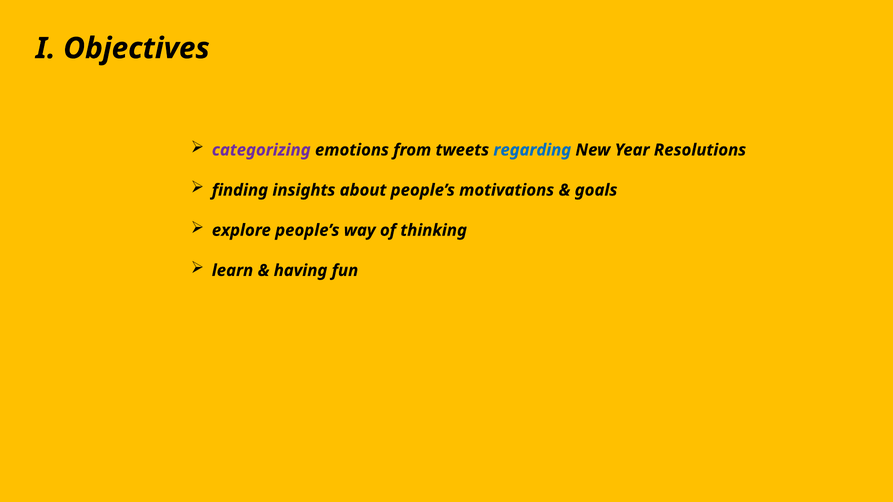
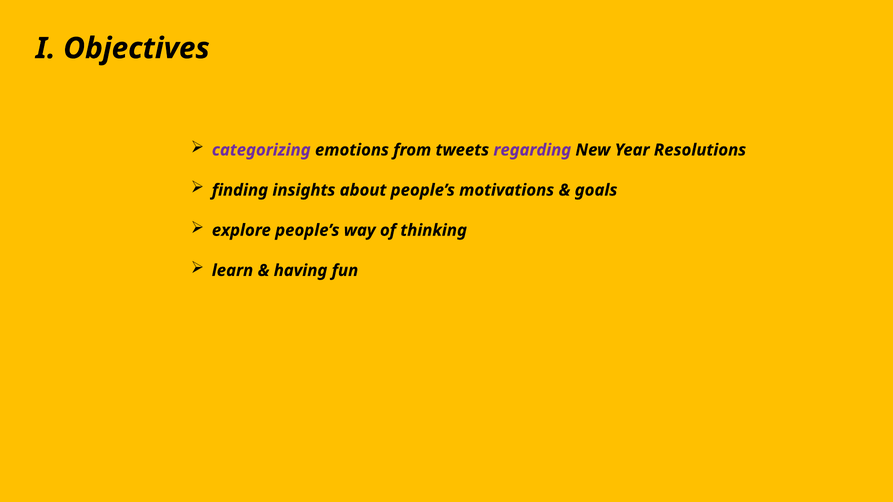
regarding colour: blue -> purple
